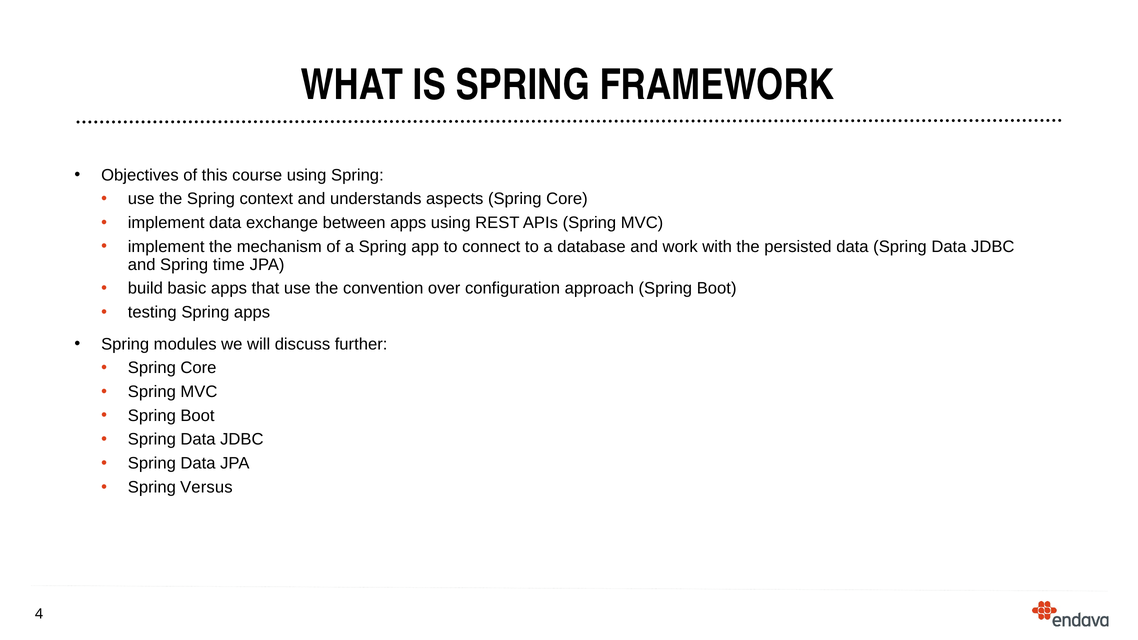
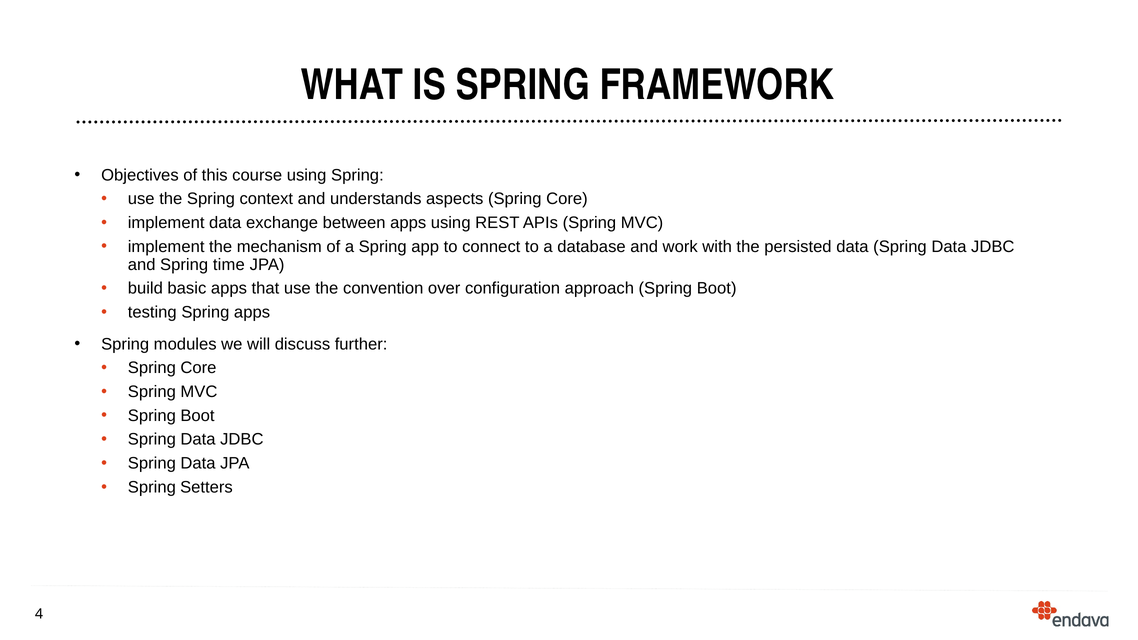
Versus: Versus -> Setters
